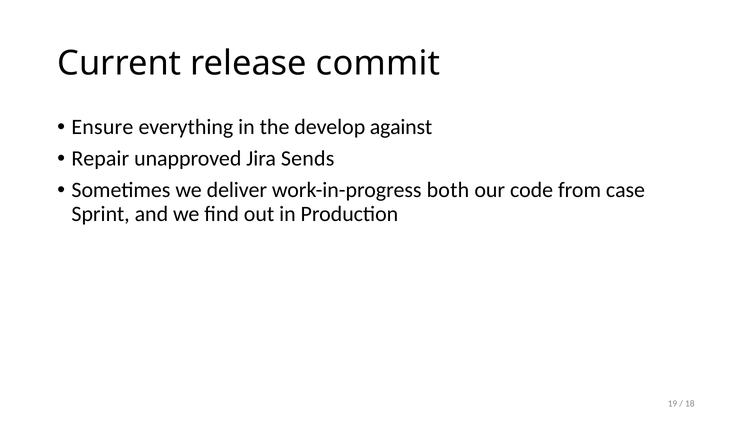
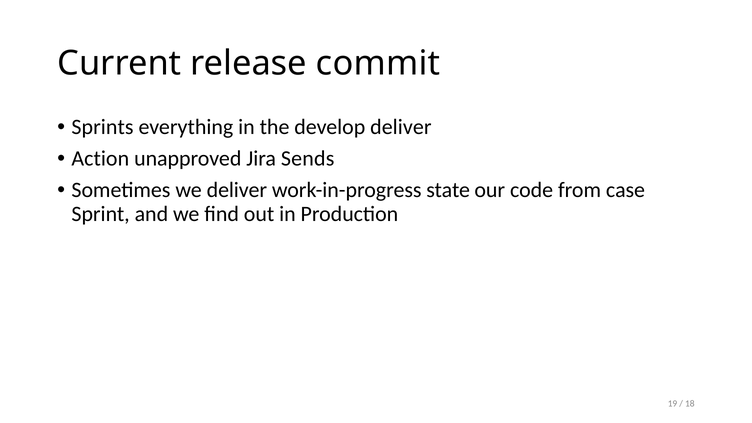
Ensure: Ensure -> Sprints
develop against: against -> deliver
Repair: Repair -> Action
both: both -> state
